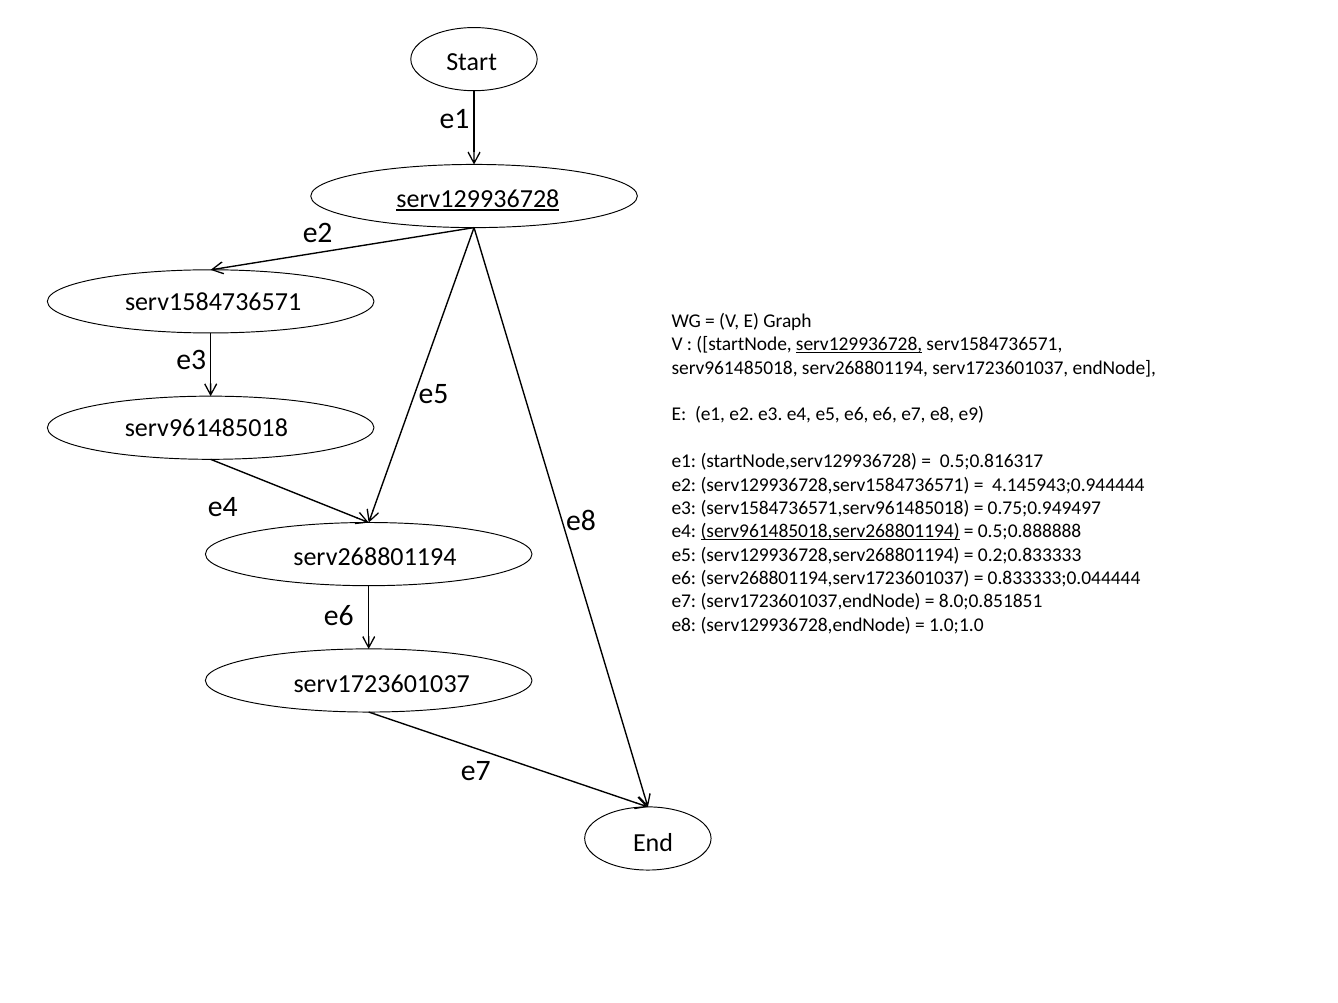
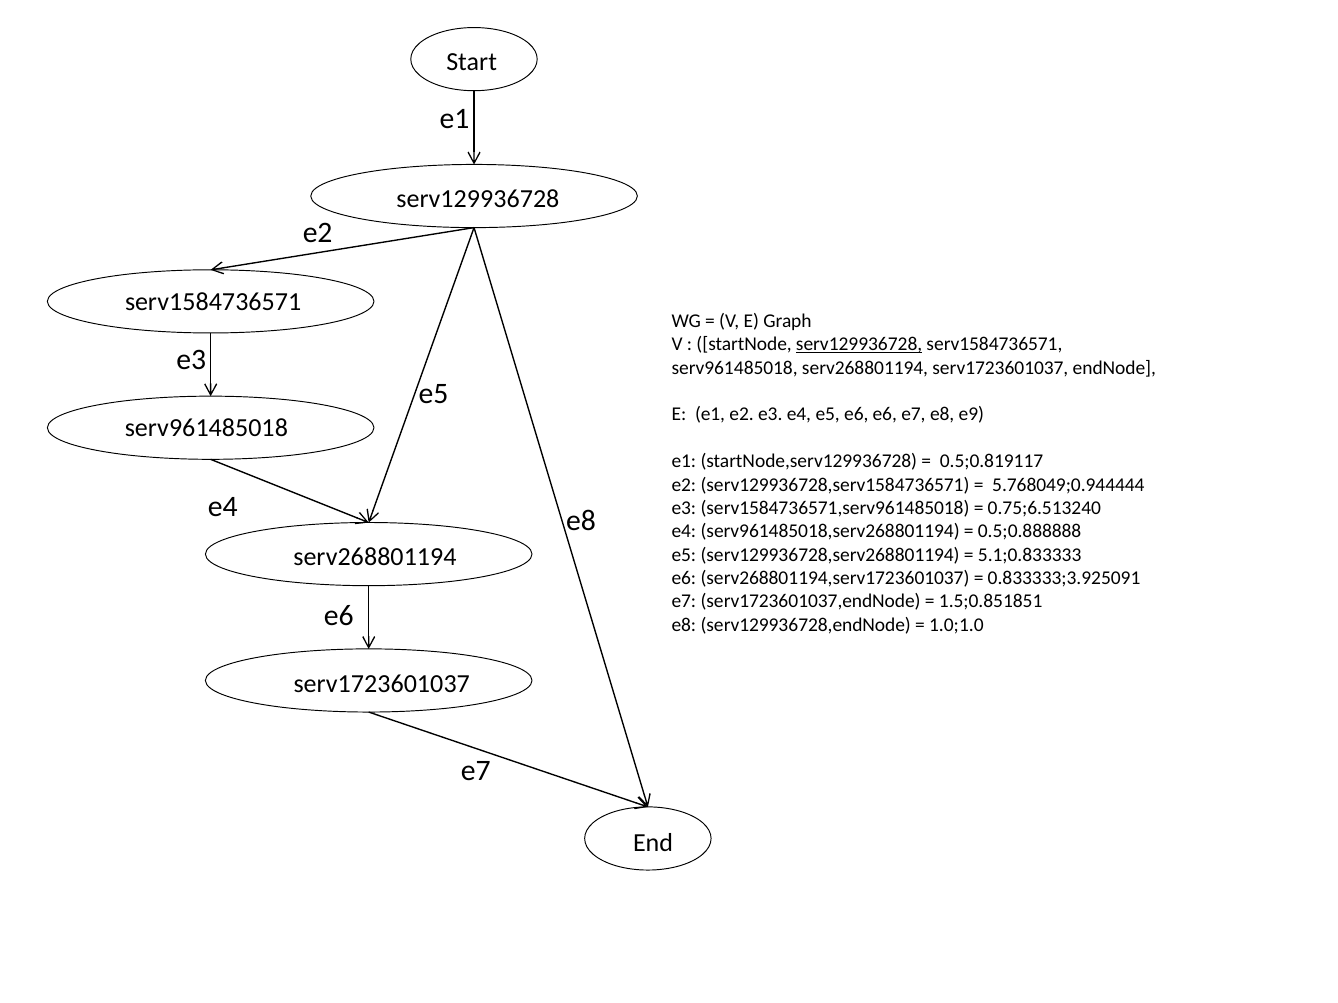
serv129936728 at (478, 199) underline: present -> none
0.5;0.816317: 0.5;0.816317 -> 0.5;0.819117
4.145943;0.944444: 4.145943;0.944444 -> 5.768049;0.944444
0.75;0.949497: 0.75;0.949497 -> 0.75;6.513240
serv961485018,serv268801194 underline: present -> none
0.2;0.833333: 0.2;0.833333 -> 5.1;0.833333
0.833333;0.044444: 0.833333;0.044444 -> 0.833333;3.925091
8.0;0.851851: 8.0;0.851851 -> 1.5;0.851851
